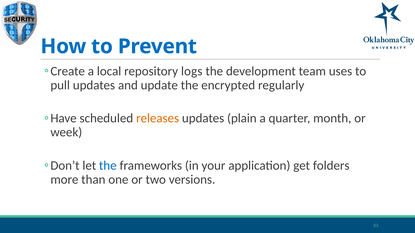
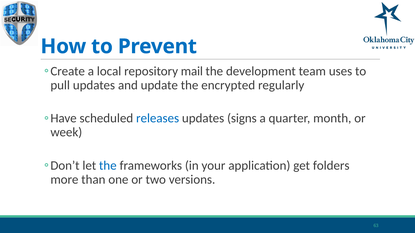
logs: logs -> mail
releases colour: orange -> blue
plain: plain -> signs
